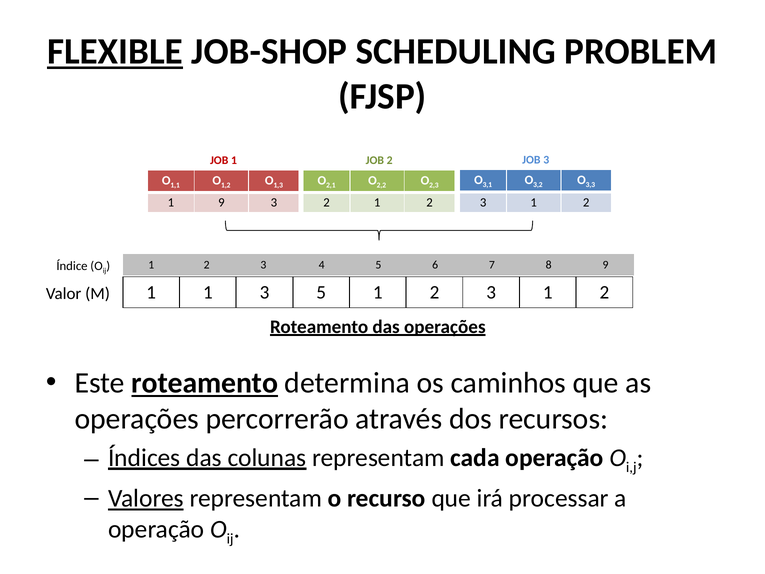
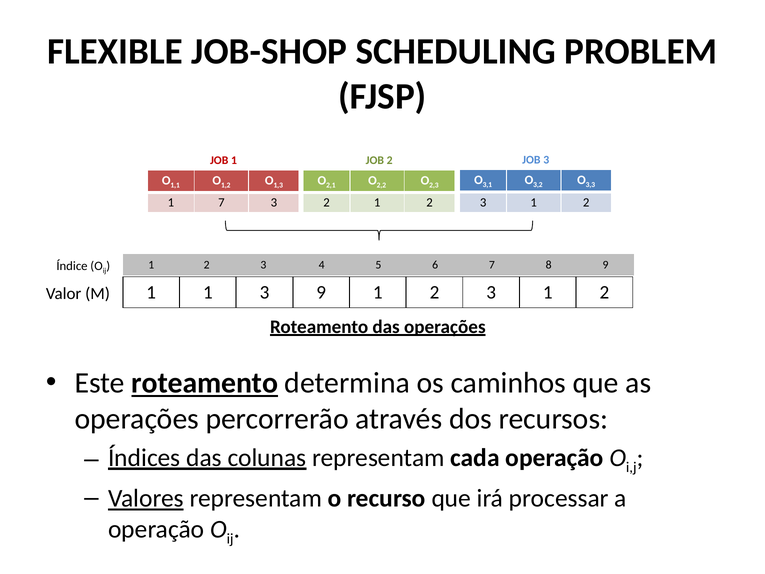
FLEXIBLE underline: present -> none
1 9: 9 -> 7
3 5: 5 -> 9
